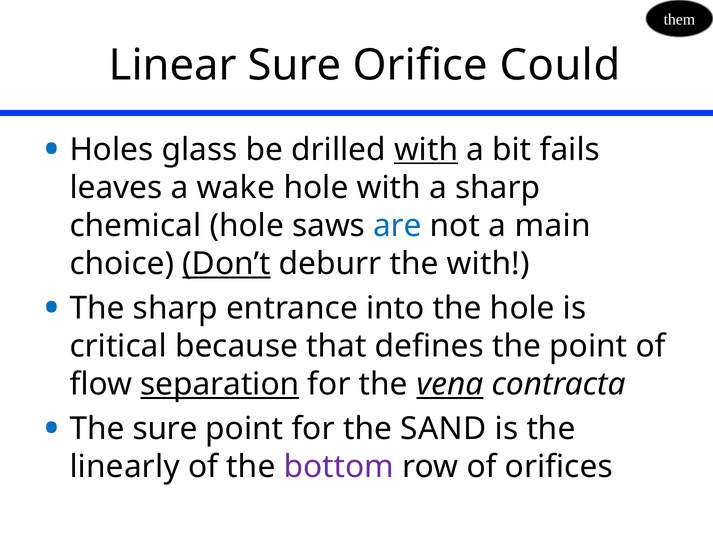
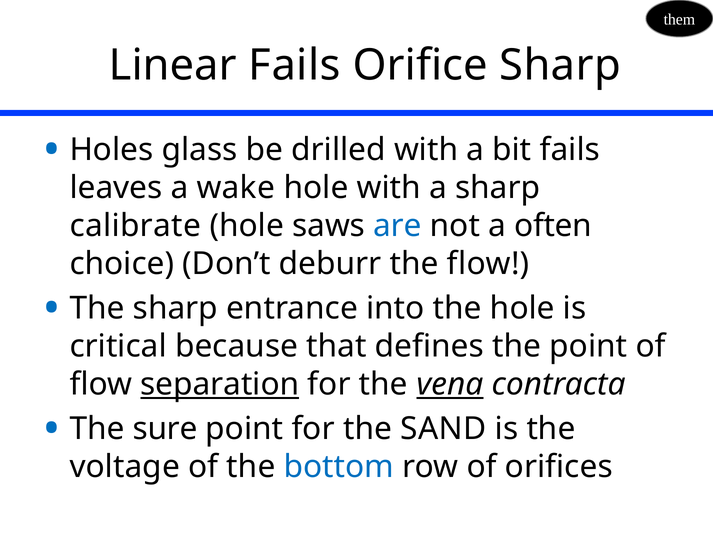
Linear Sure: Sure -> Fails
Orifice Could: Could -> Sharp
with at (426, 150) underline: present -> none
chemical: chemical -> calibrate
main: main -> often
Don’t underline: present -> none
the with: with -> flow
linearly: linearly -> voltage
bottom colour: purple -> blue
